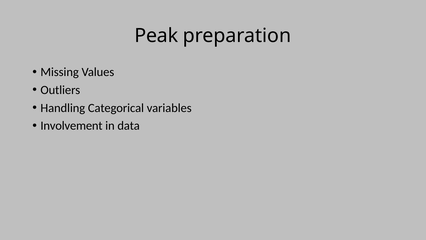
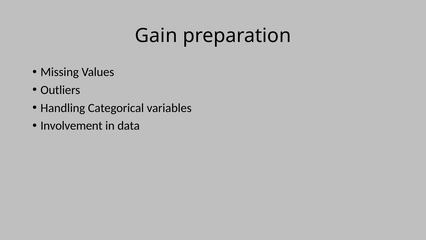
Peak: Peak -> Gain
